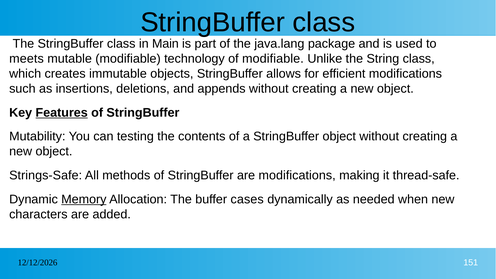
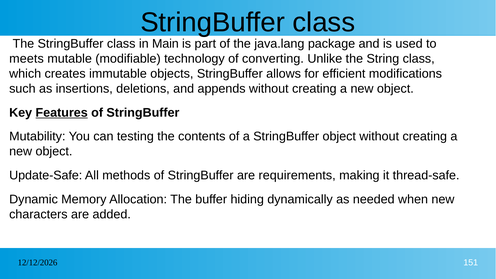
of modifiable: modifiable -> converting
Strings-Safe: Strings-Safe -> Update-Safe
are modifications: modifications -> requirements
Memory underline: present -> none
cases: cases -> hiding
